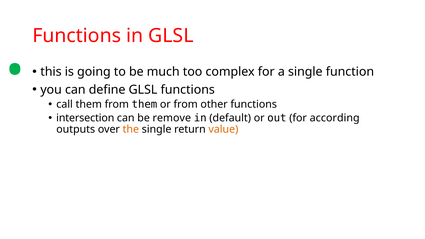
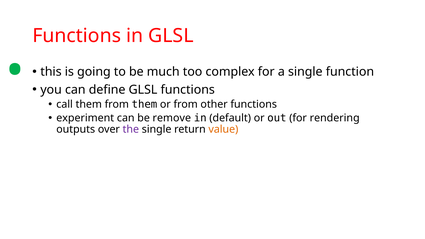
intersection: intersection -> experiment
according: according -> rendering
the colour: orange -> purple
